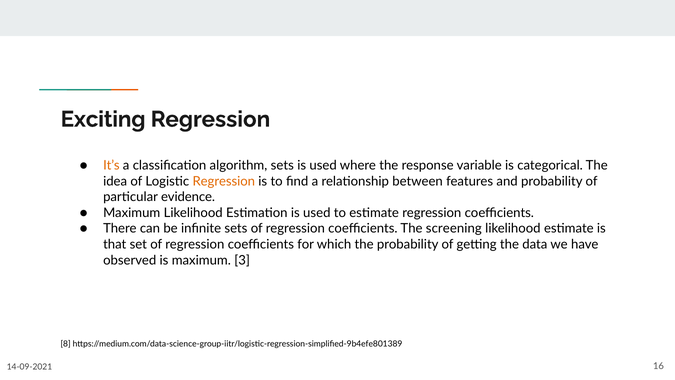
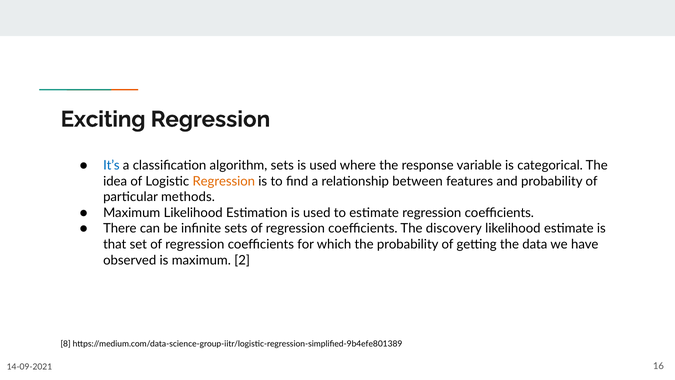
It’s colour: orange -> blue
evidence: evidence -> methods
screening: screening -> discovery
3: 3 -> 2
